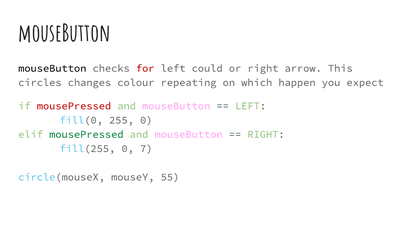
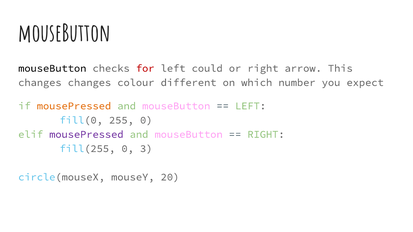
circles at (40, 83): circles -> changes
repeating: repeating -> different
happen: happen -> number
mousePressed at (74, 106) colour: red -> orange
mousePressed at (86, 135) colour: green -> purple
7: 7 -> 3
55: 55 -> 20
